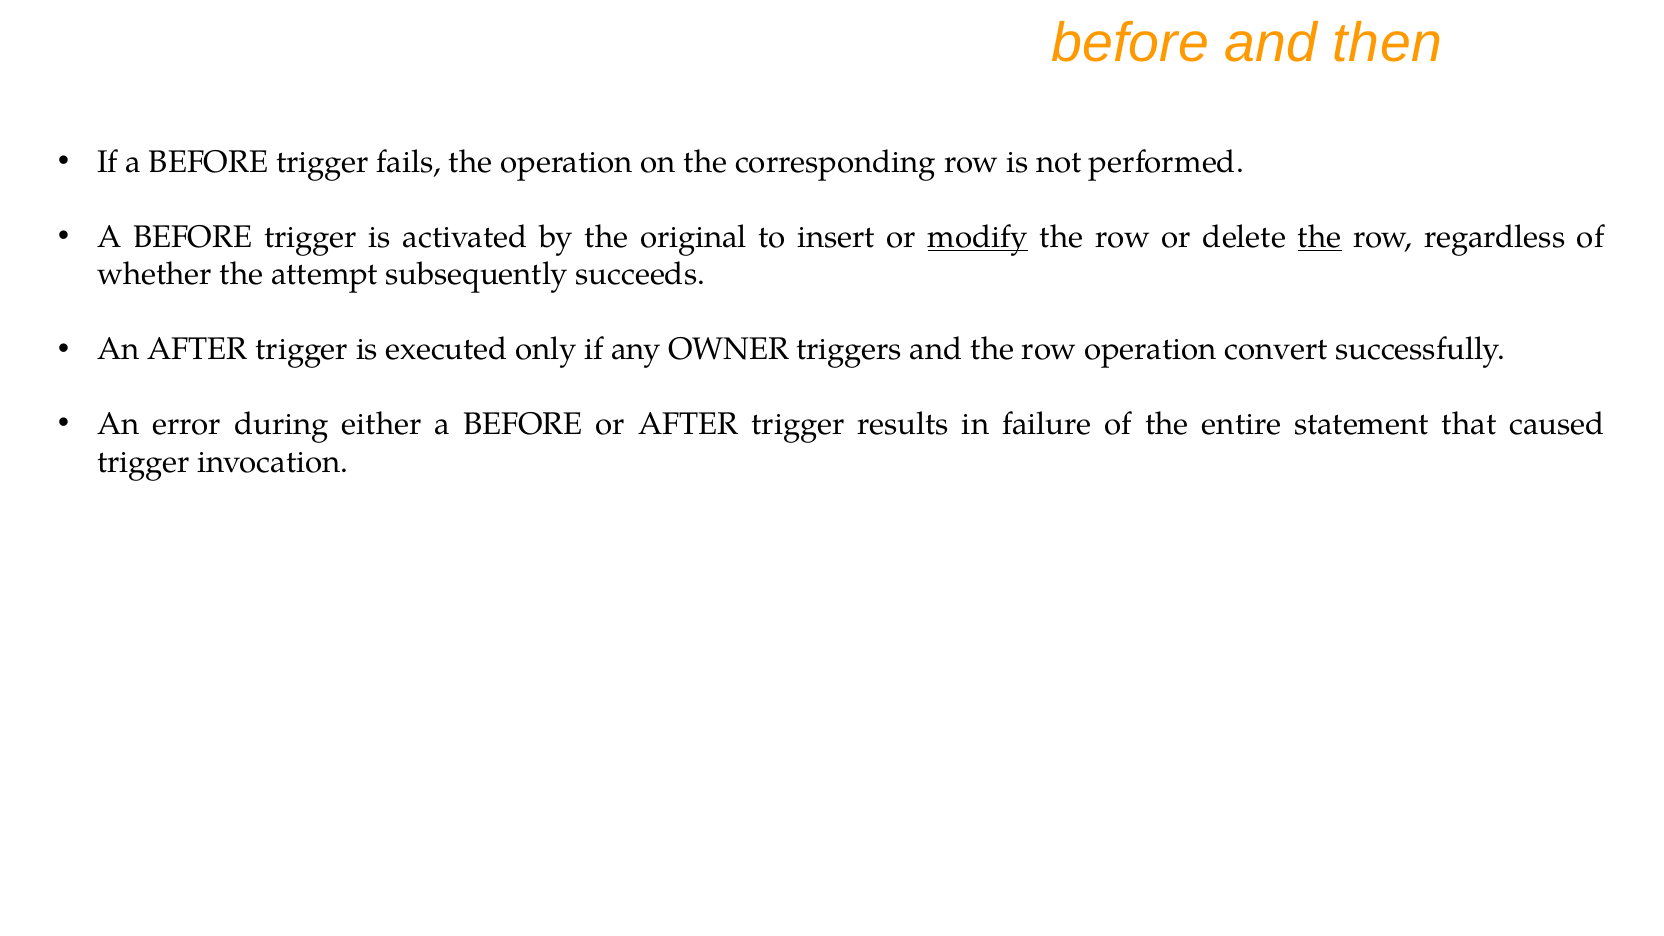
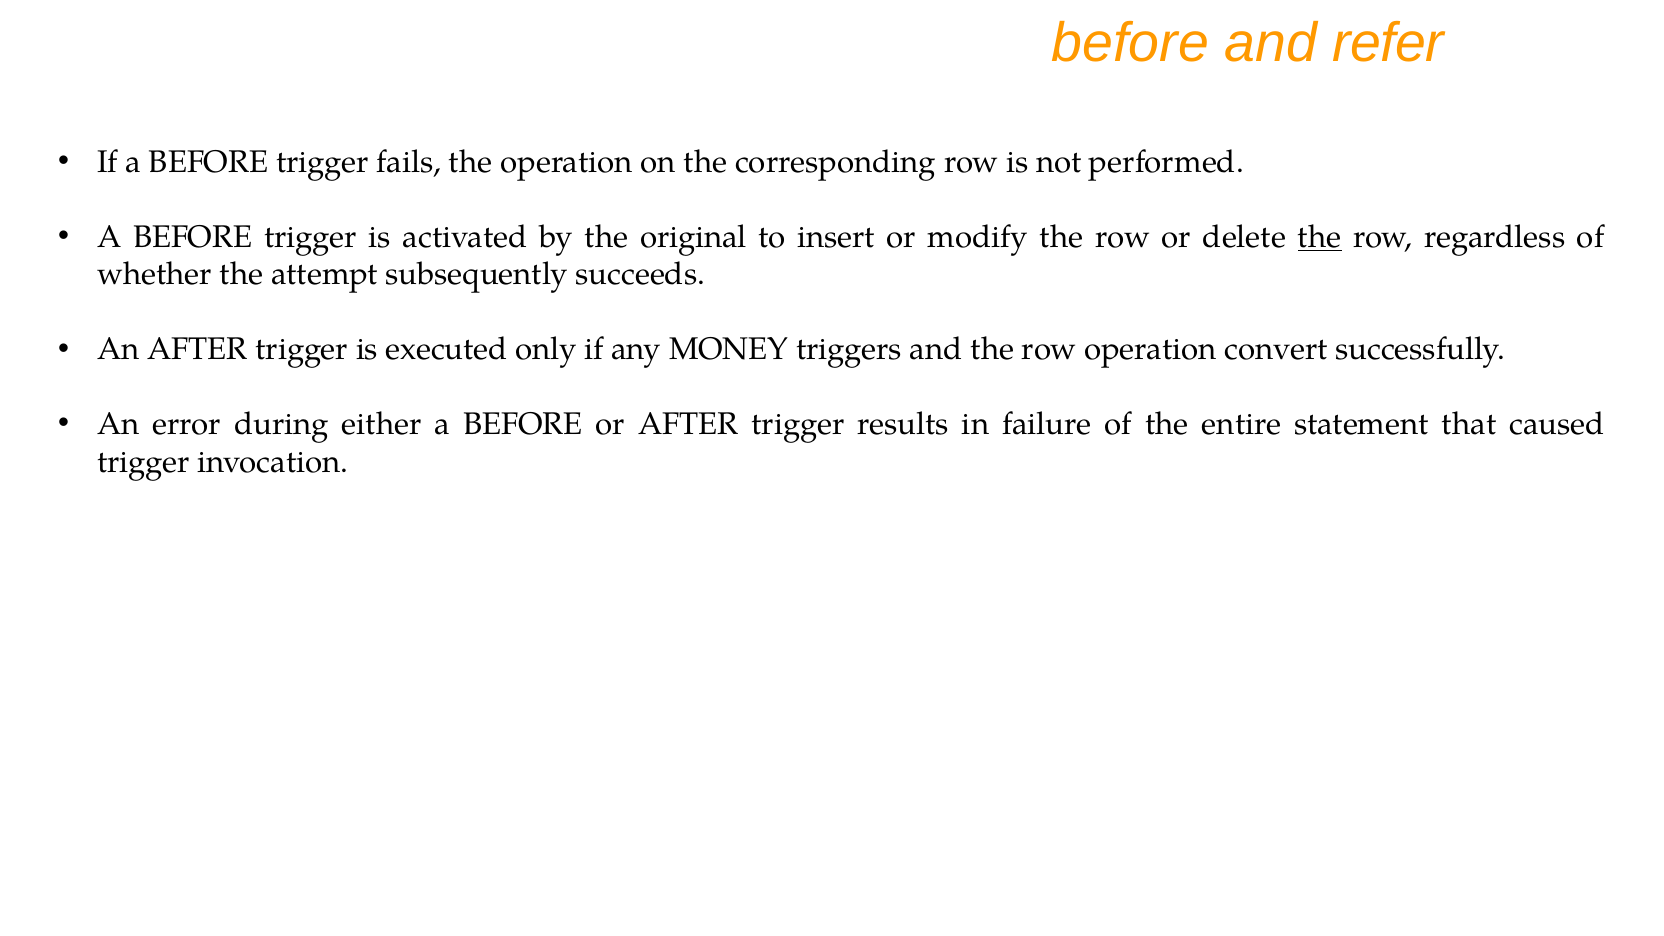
then: then -> refer
modify underline: present -> none
OWNER: OWNER -> MONEY
